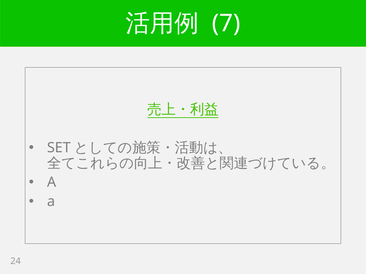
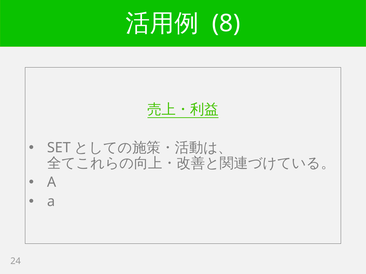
7: 7 -> 8
